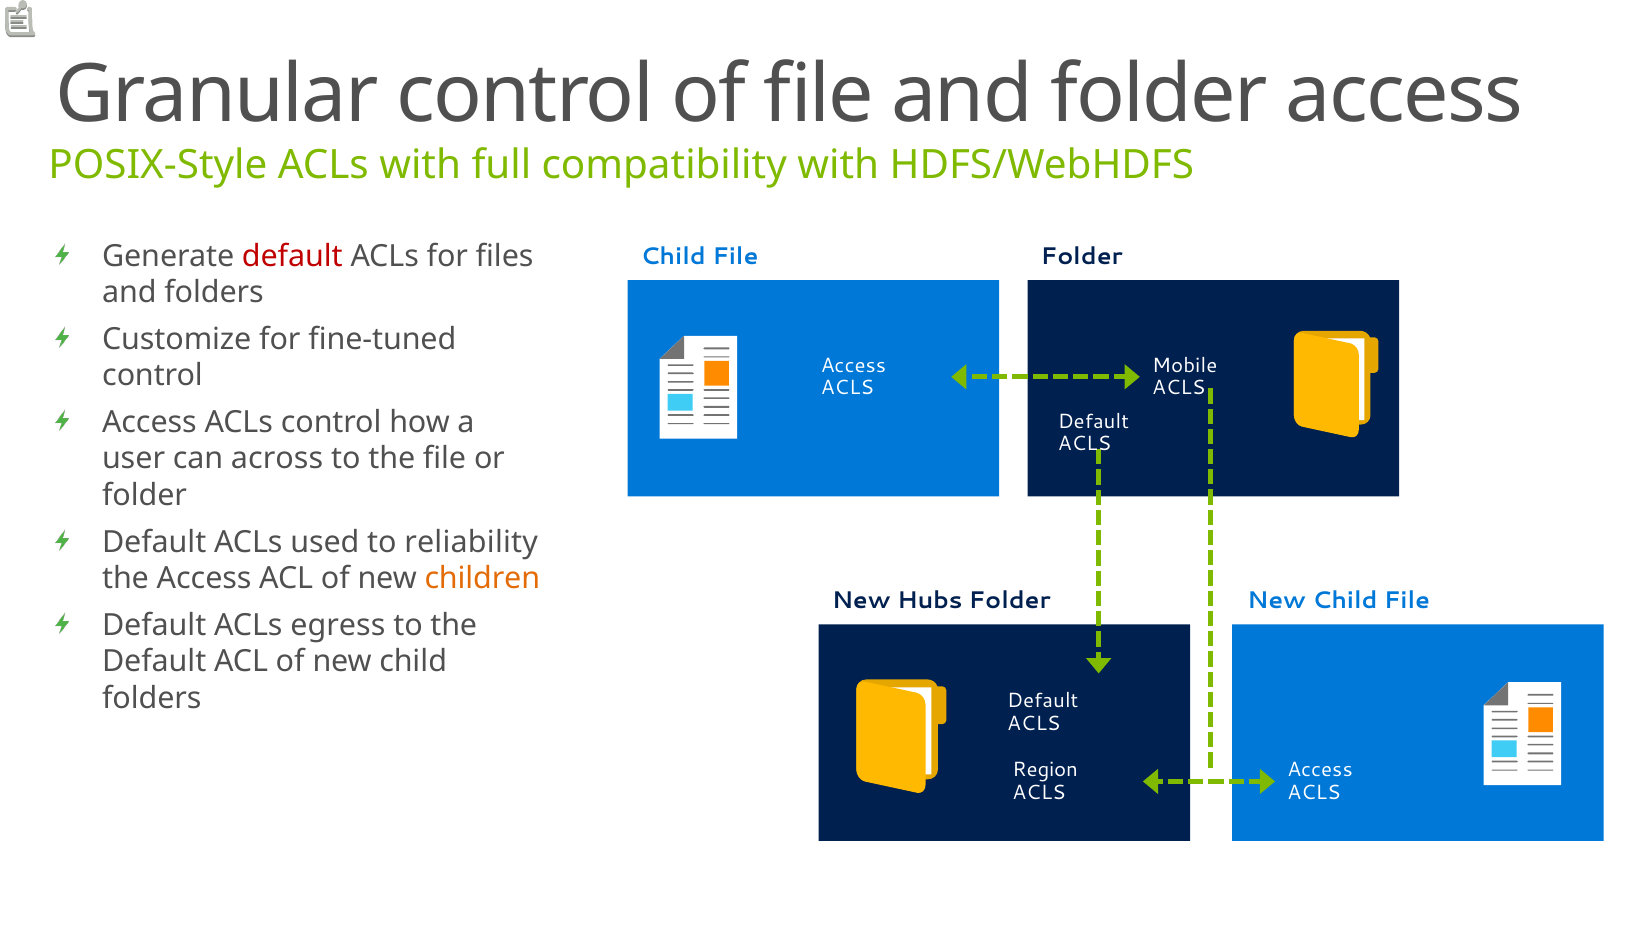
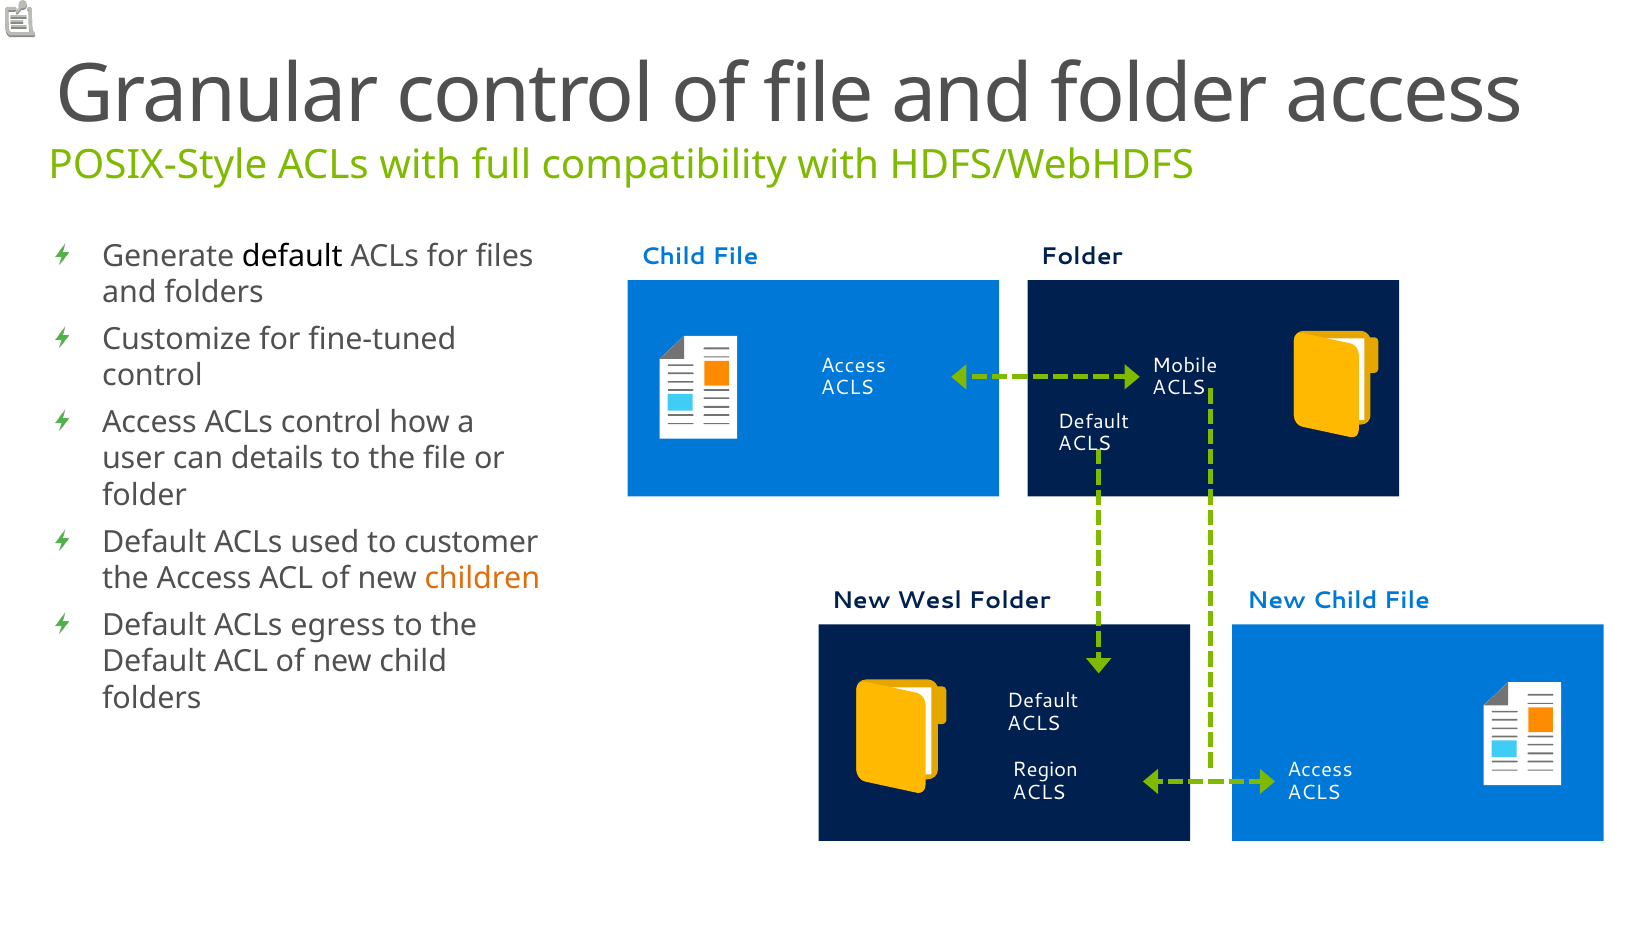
default at (292, 256) colour: red -> black
across: across -> details
reliability: reliability -> customer
Hubs: Hubs -> Wesl
